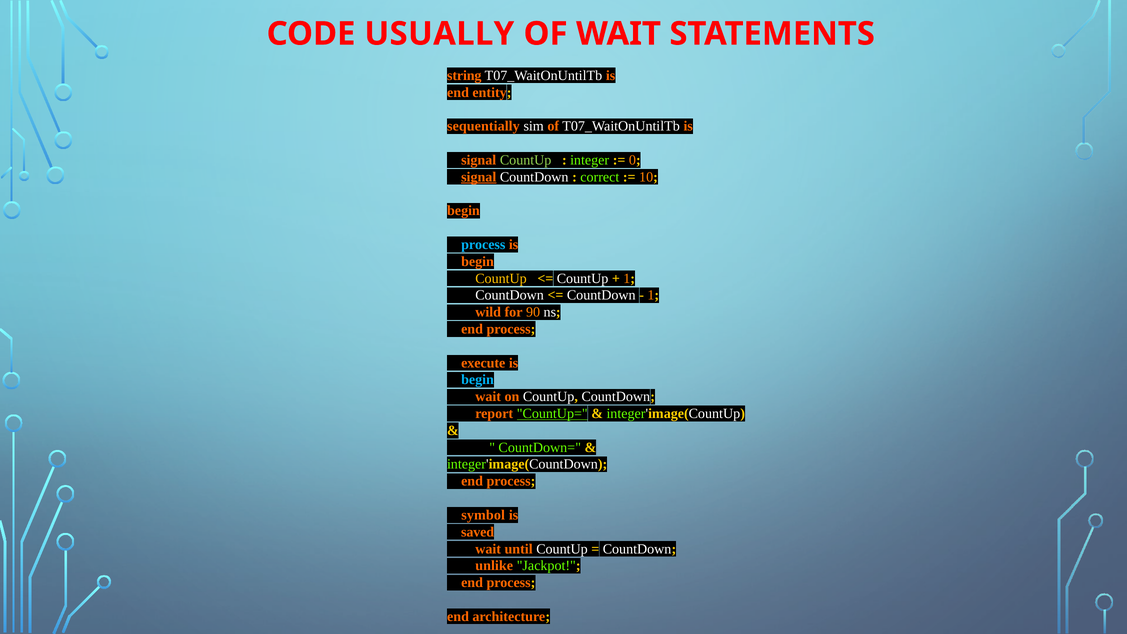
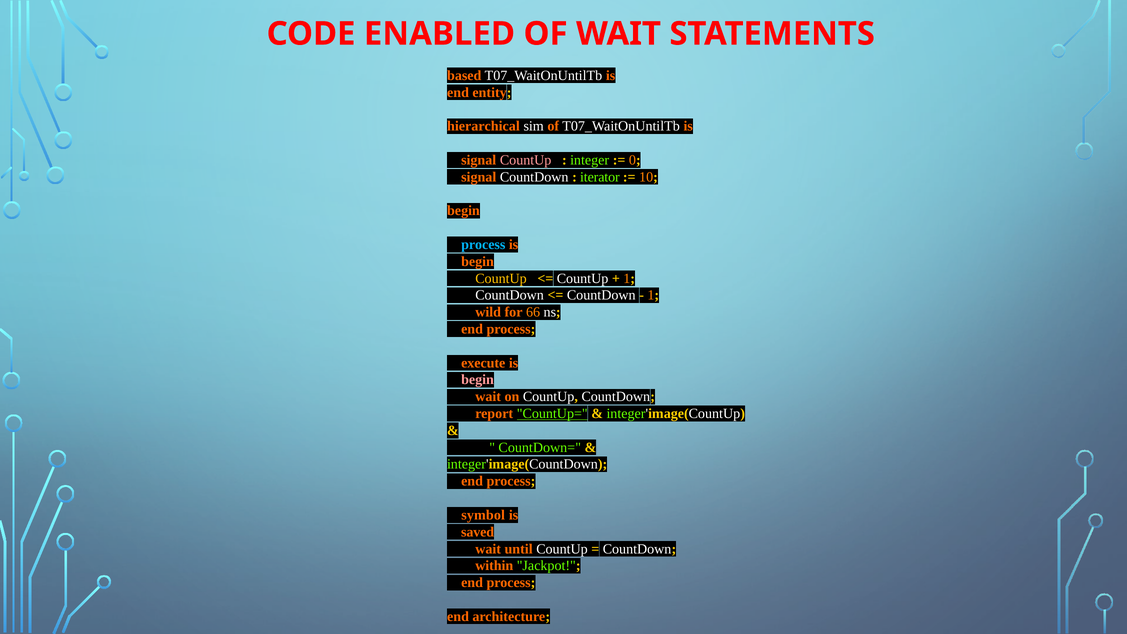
USUALLY: USUALLY -> ENABLED
string: string -> based
sequentially: sequentially -> hierarchical
CountUp at (526, 160) colour: light green -> pink
signal at (479, 177) underline: present -> none
correct: correct -> iterator
90: 90 -> 66
begin at (478, 380) colour: light blue -> pink
unlike: unlike -> within
